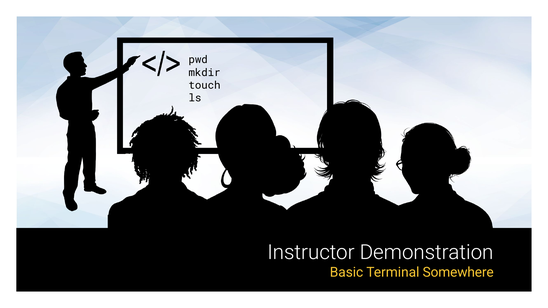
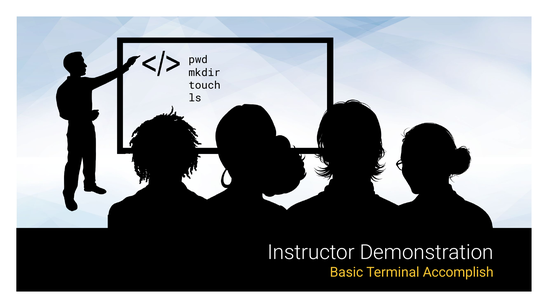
Somewhere: Somewhere -> Accomplish
